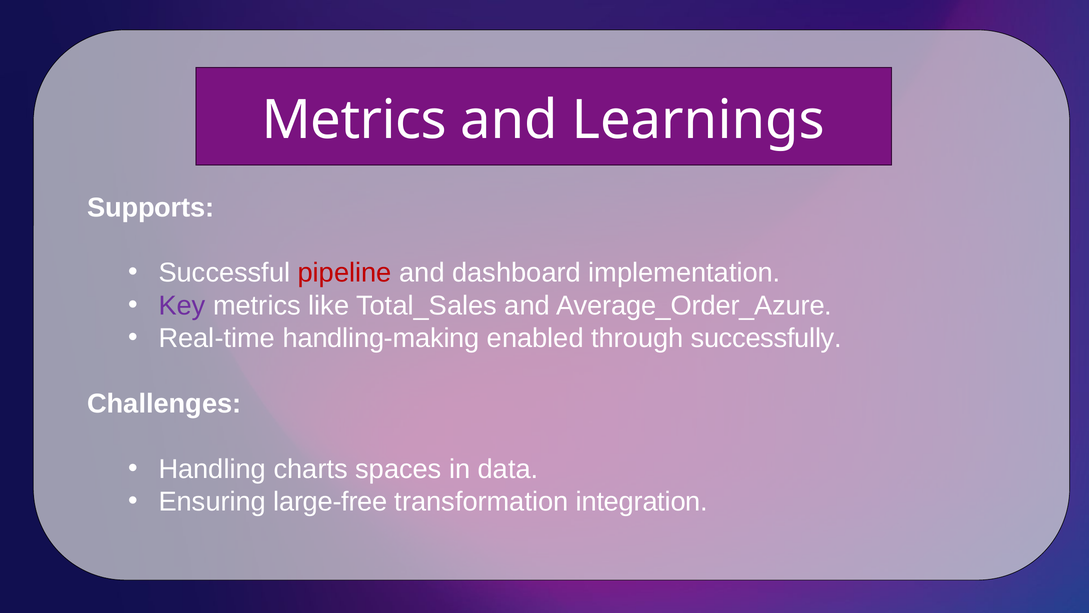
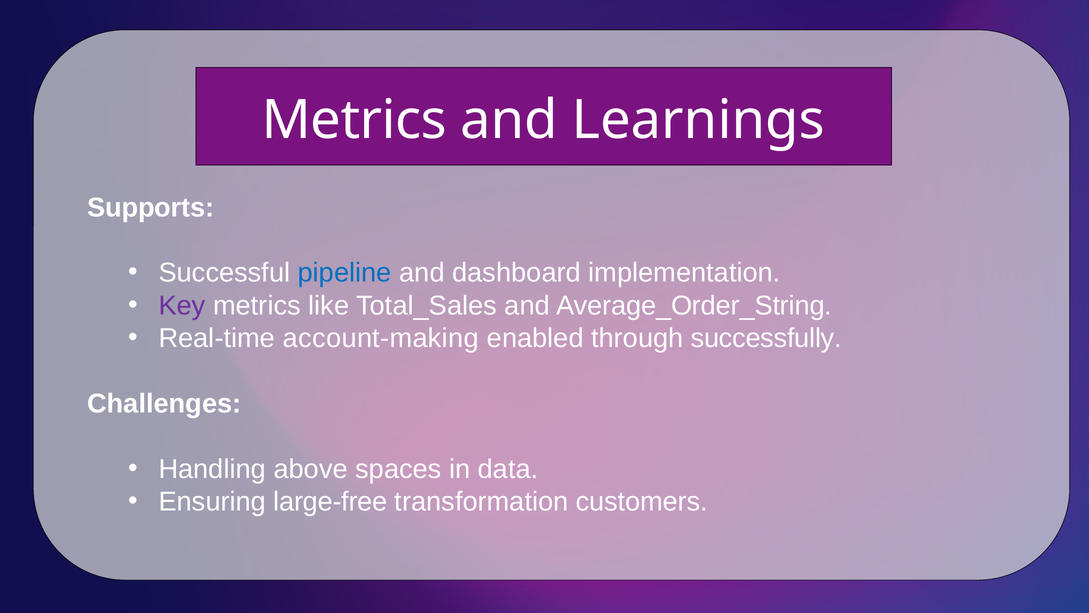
pipeline colour: red -> blue
Average_Order_Azure: Average_Order_Azure -> Average_Order_String
handling-making: handling-making -> account-making
charts: charts -> above
integration: integration -> customers
